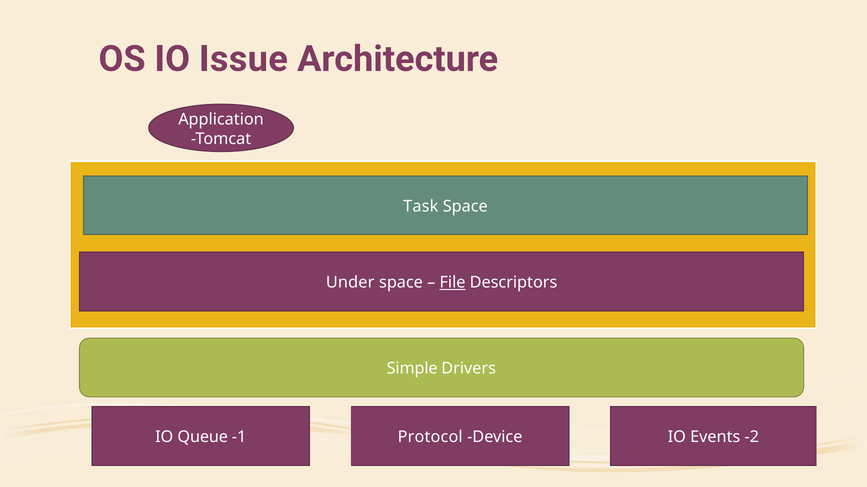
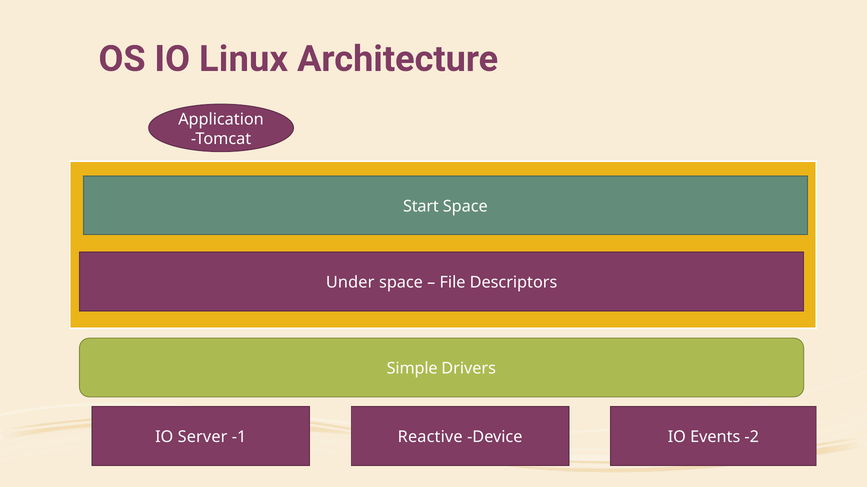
Issue: Issue -> Linux
Task: Task -> Start
File underline: present -> none
Queue: Queue -> Server
Protocol: Protocol -> Reactive
